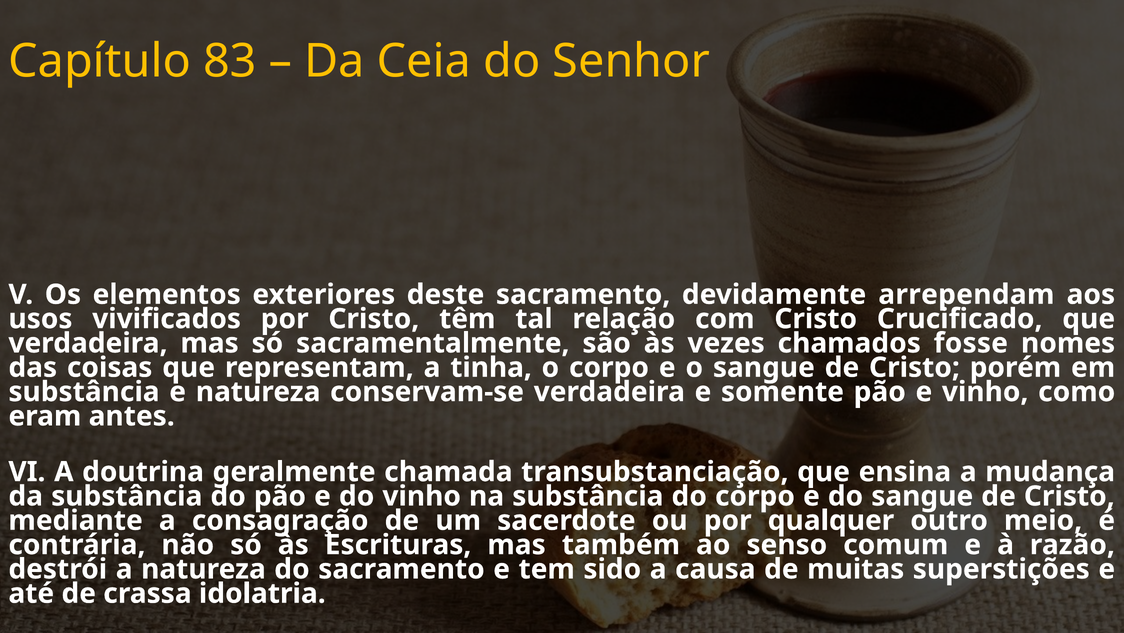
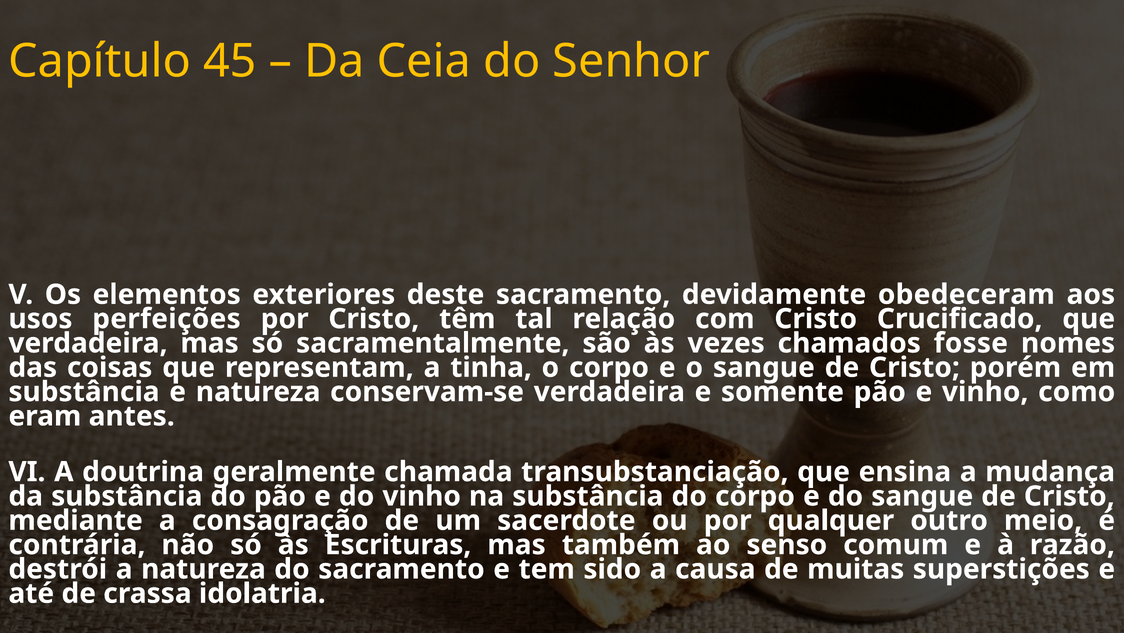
83: 83 -> 45
arrependam: arrependam -> obedeceram
vivificados: vivificados -> perfeições
